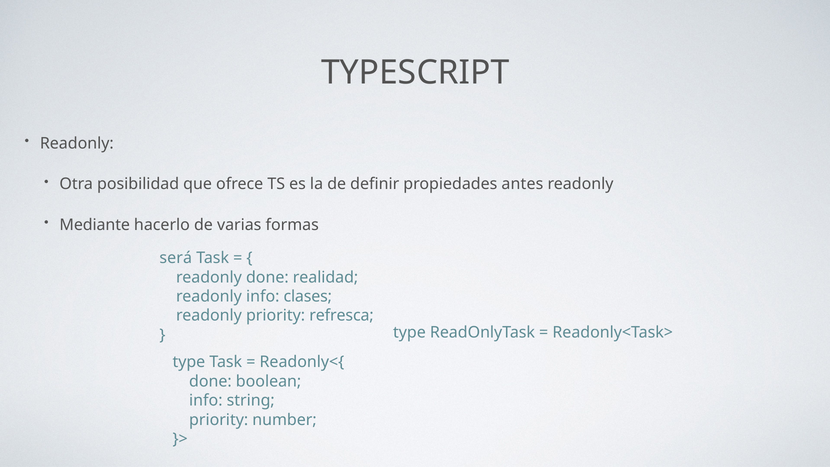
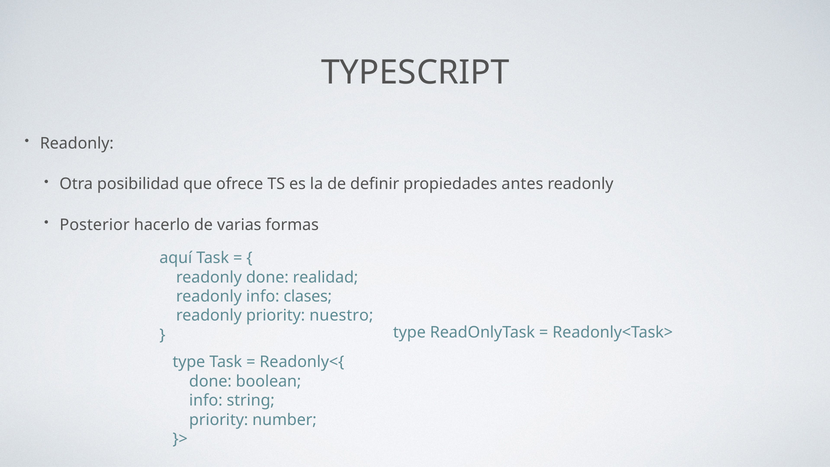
Mediante: Mediante -> Posterior
será: será -> aquí
refresca: refresca -> nuestro
